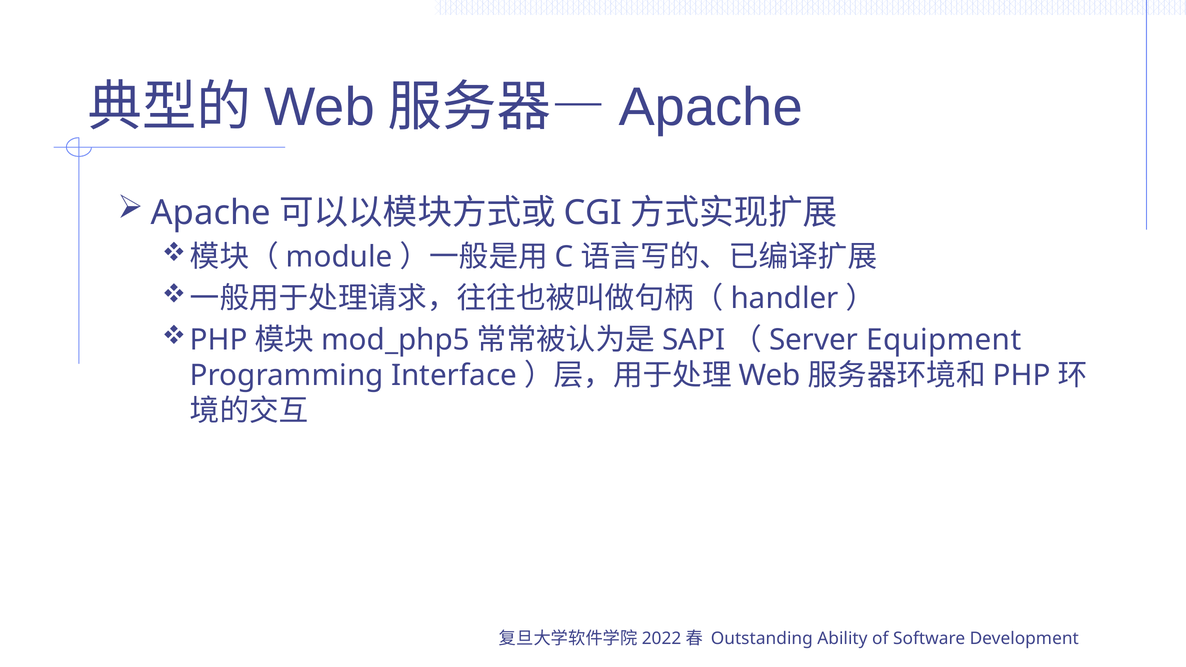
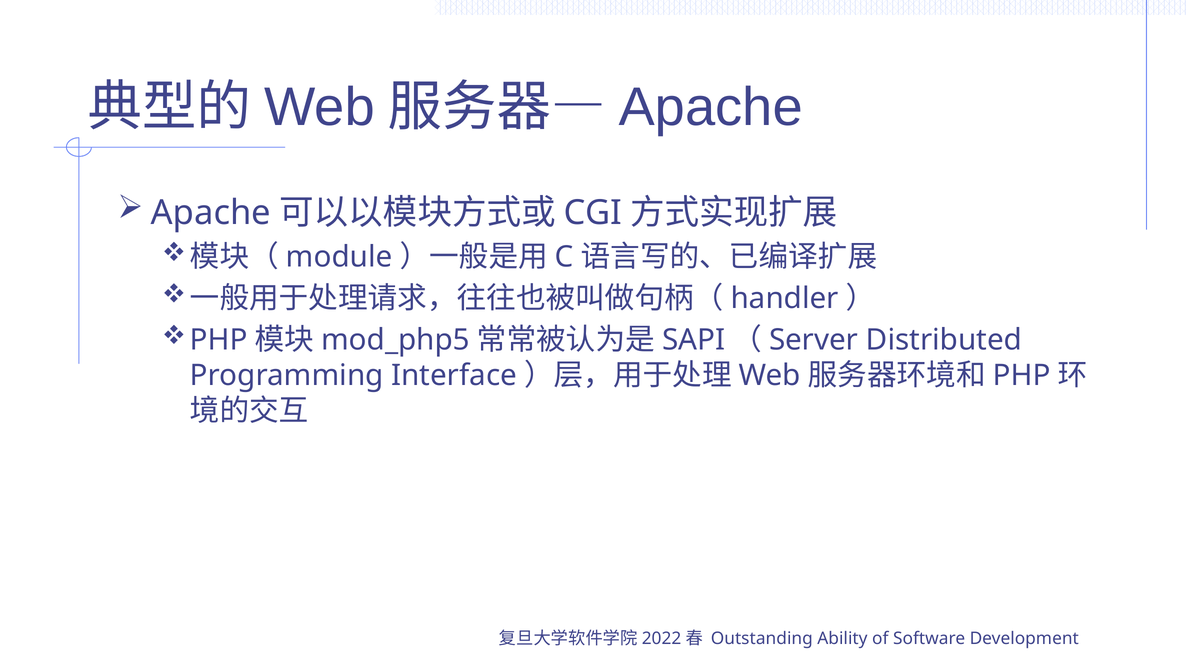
Equipment: Equipment -> Distributed
